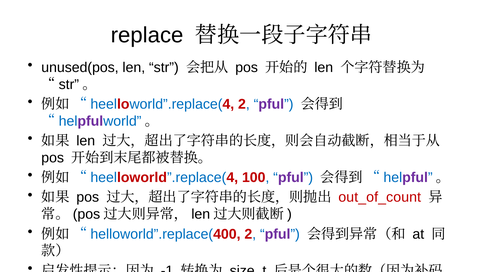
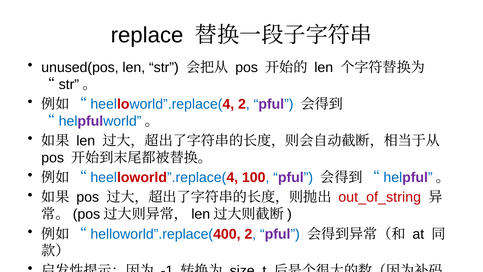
out_of_count: out_of_count -> out_of_string
